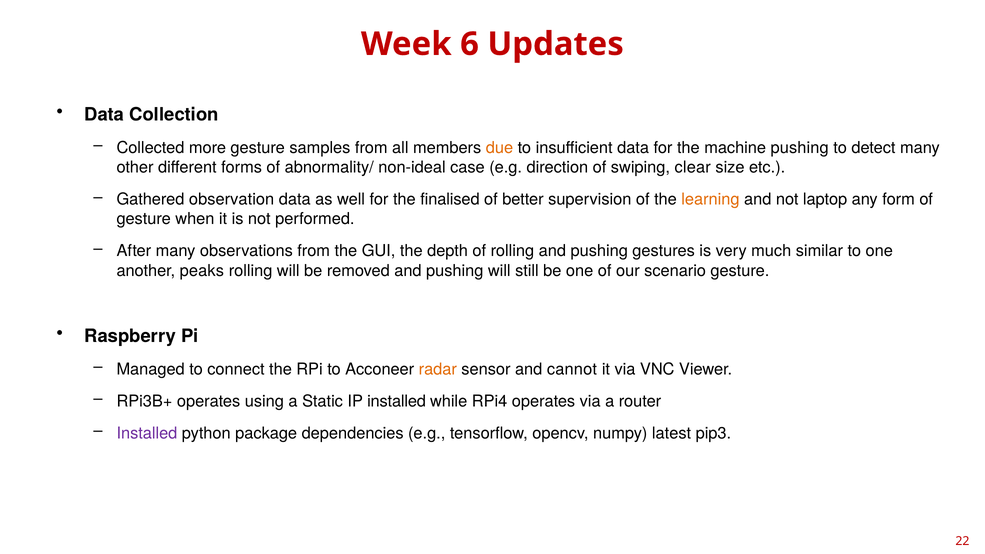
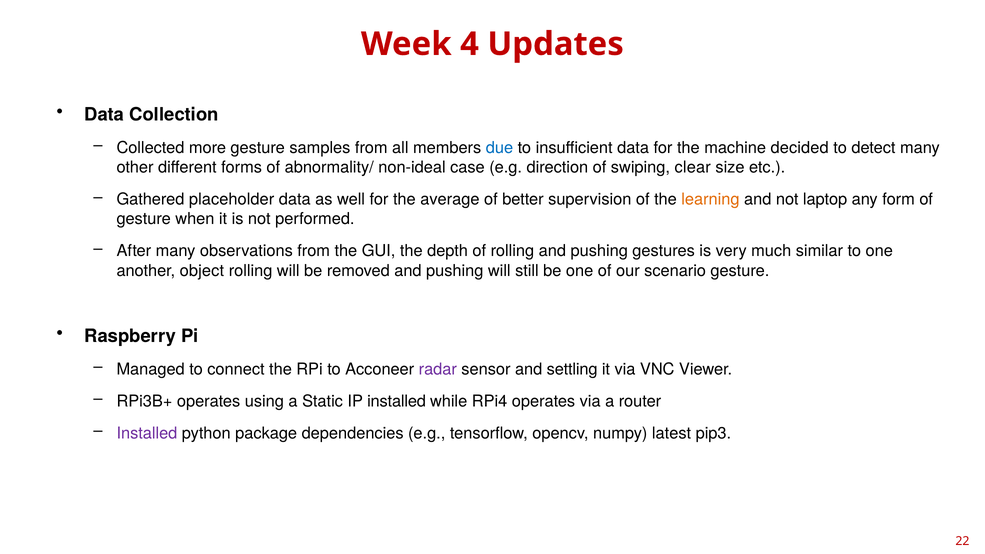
6: 6 -> 4
due colour: orange -> blue
machine pushing: pushing -> decided
observation: observation -> placeholder
finalised: finalised -> average
peaks: peaks -> object
radar colour: orange -> purple
cannot: cannot -> settling
